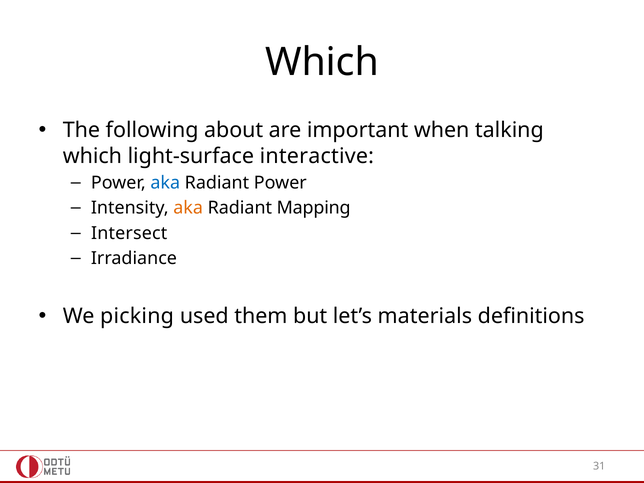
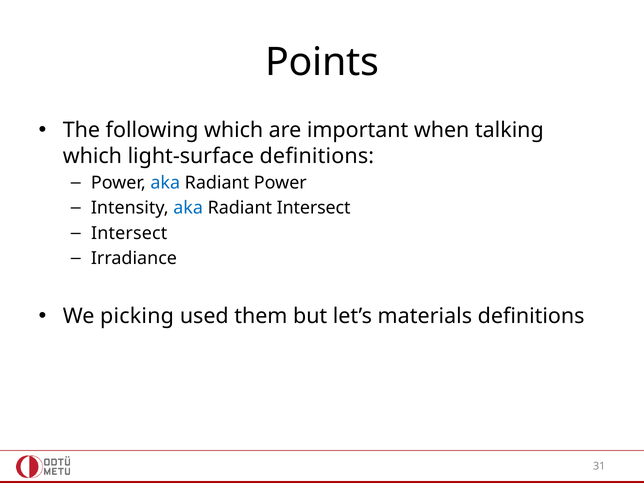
Which at (322, 62): Which -> Points
following about: about -> which
light-surface interactive: interactive -> definitions
aka at (188, 208) colour: orange -> blue
Radiant Mapping: Mapping -> Intersect
